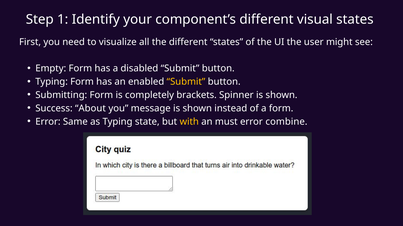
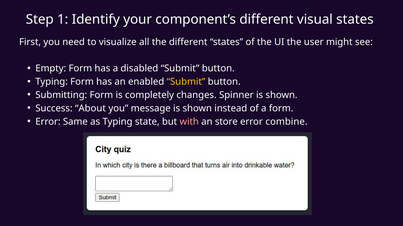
brackets: brackets -> changes
with colour: yellow -> pink
must: must -> store
